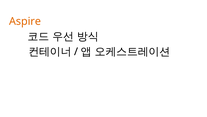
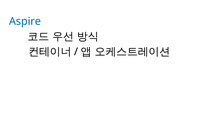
Aspire colour: orange -> blue
